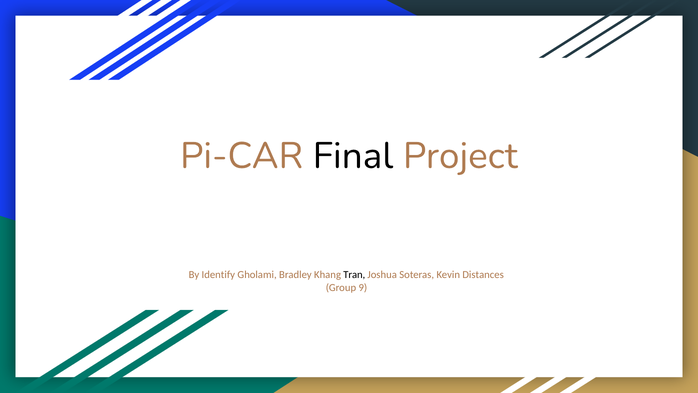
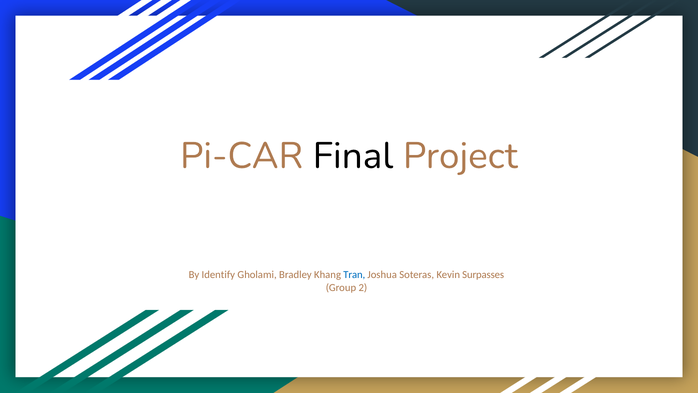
Tran colour: black -> blue
Distances: Distances -> Surpasses
9: 9 -> 2
